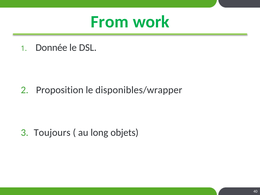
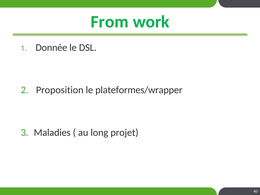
disponibles/wrapper: disponibles/wrapper -> plateformes/wrapper
Toujours: Toujours -> Maladies
objets: objets -> projet
